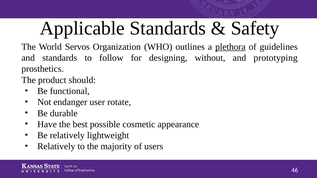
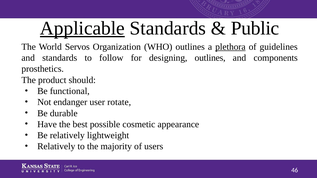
Applicable underline: none -> present
Safety: Safety -> Public
designing without: without -> outlines
prototyping: prototyping -> components
